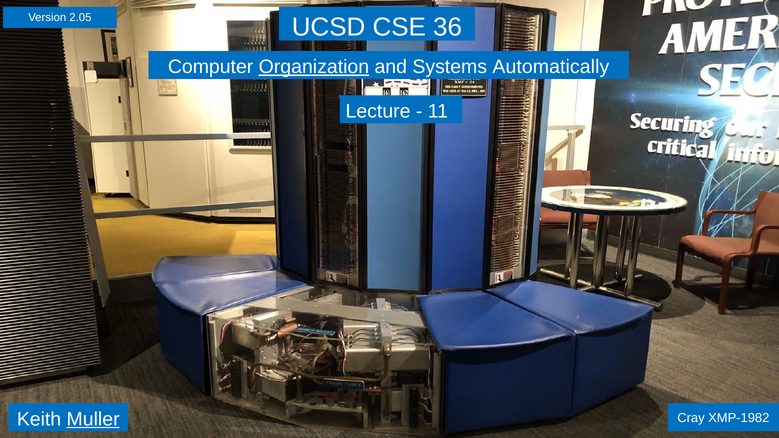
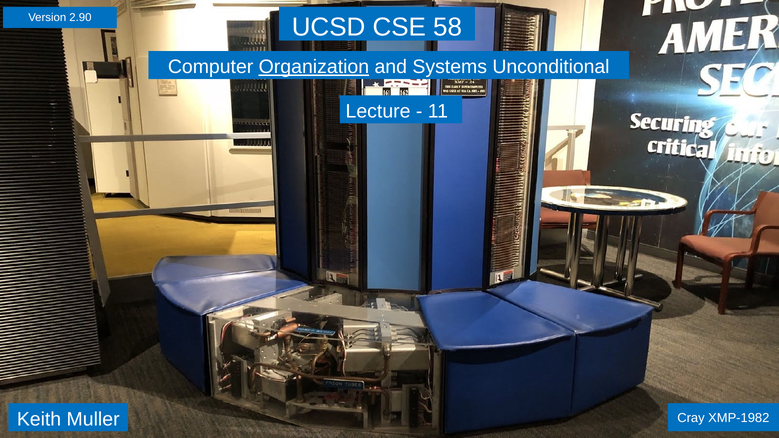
2.05: 2.05 -> 2.90
36: 36 -> 58
Automatically: Automatically -> Unconditional
Muller underline: present -> none
